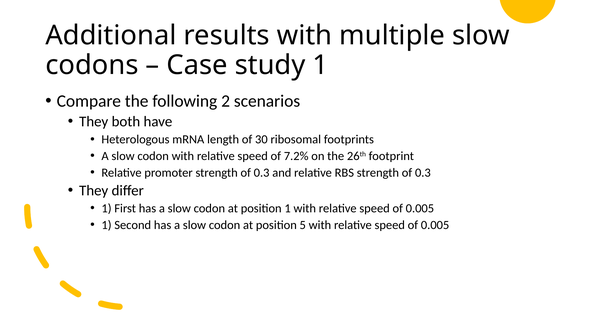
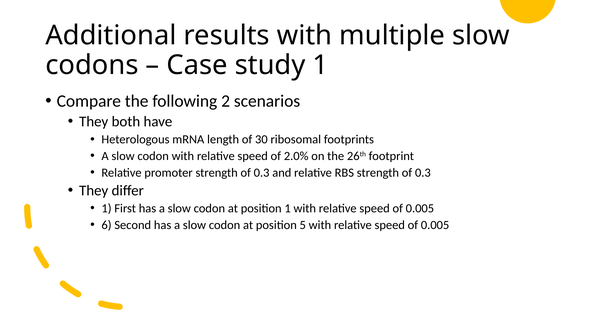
7.2%: 7.2% -> 2.0%
1 at (107, 225): 1 -> 6
